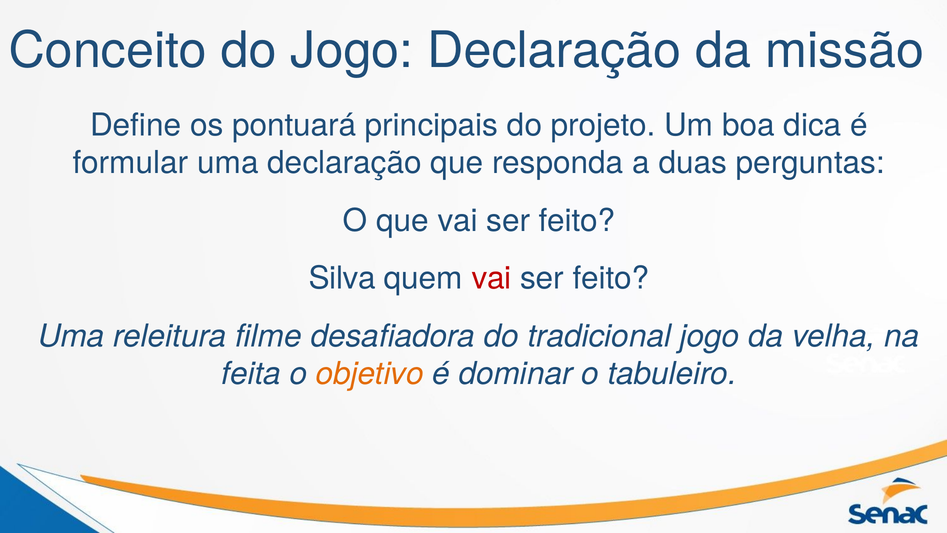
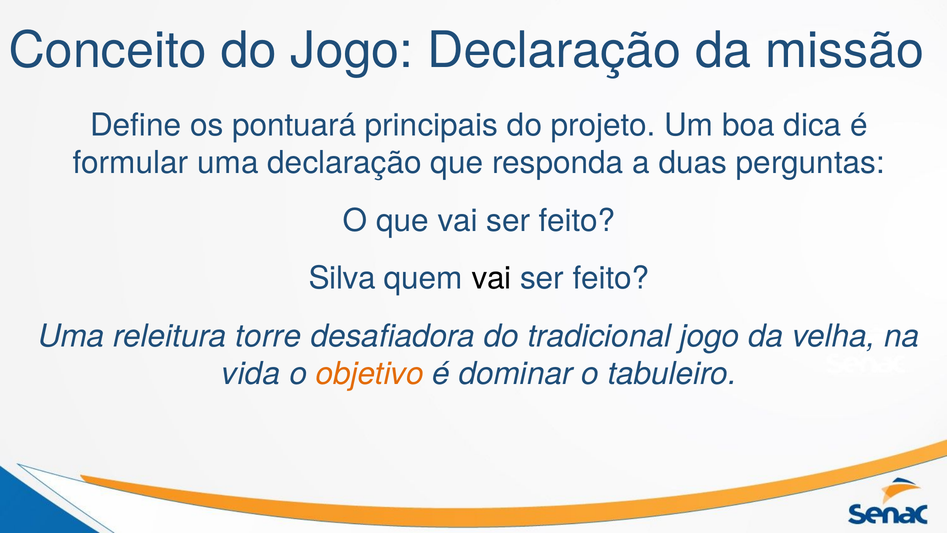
vai at (492, 278) colour: red -> black
filme: filme -> torre
feita: feita -> vida
